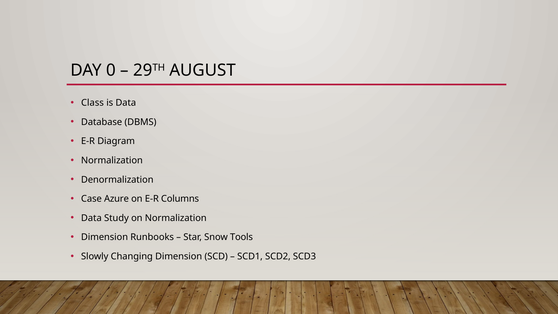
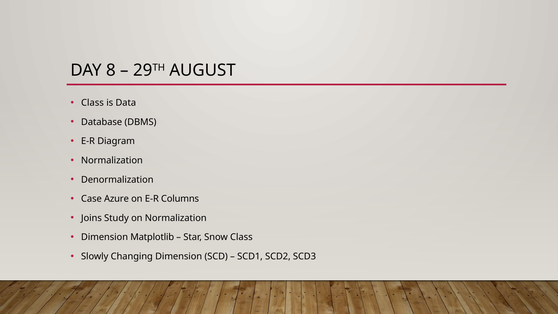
0: 0 -> 8
Data at (91, 218): Data -> Joins
Runbooks: Runbooks -> Matplotlib
Snow Tools: Tools -> Class
